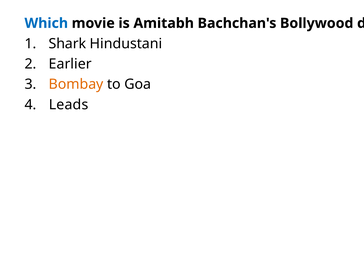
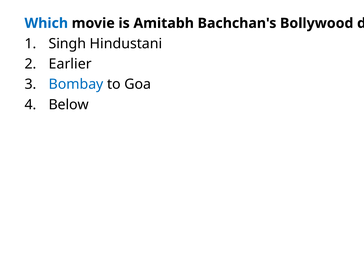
Shark: Shark -> Singh
Bombay colour: orange -> blue
Leads: Leads -> Below
